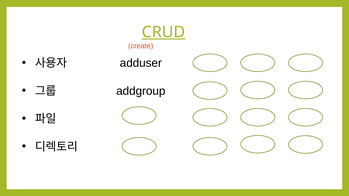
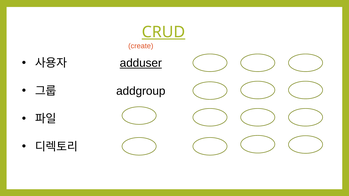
adduser underline: none -> present
